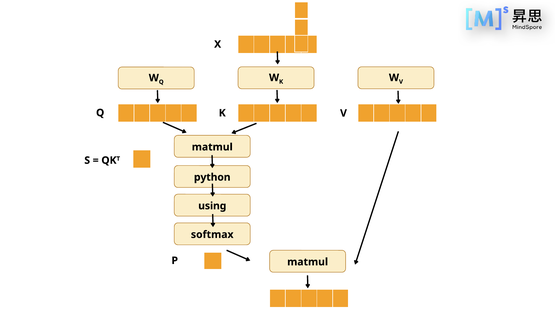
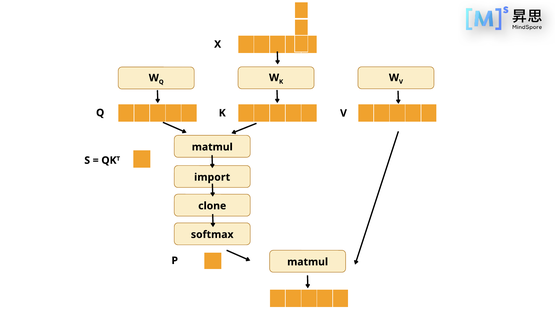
python: python -> import
using: using -> clone
